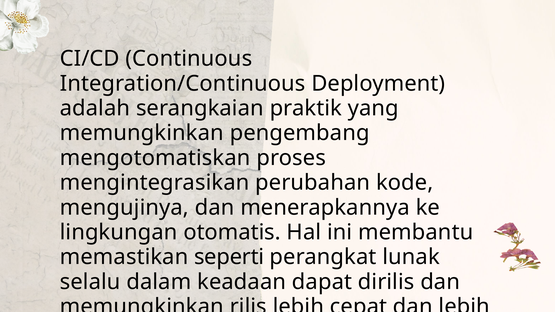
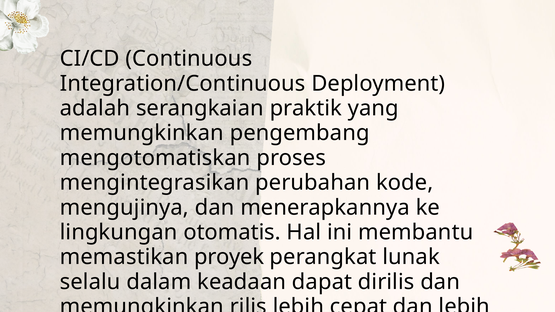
seperti: seperti -> proyek
